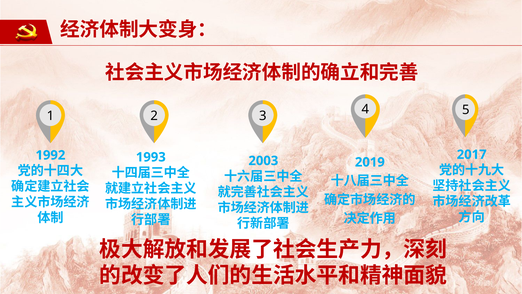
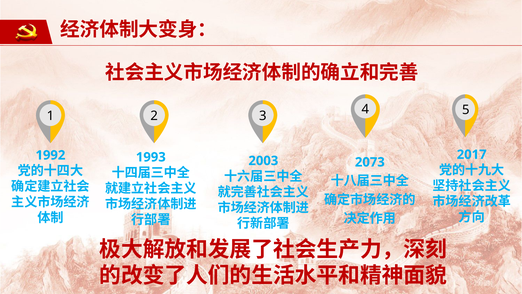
2019: 2019 -> 2073
